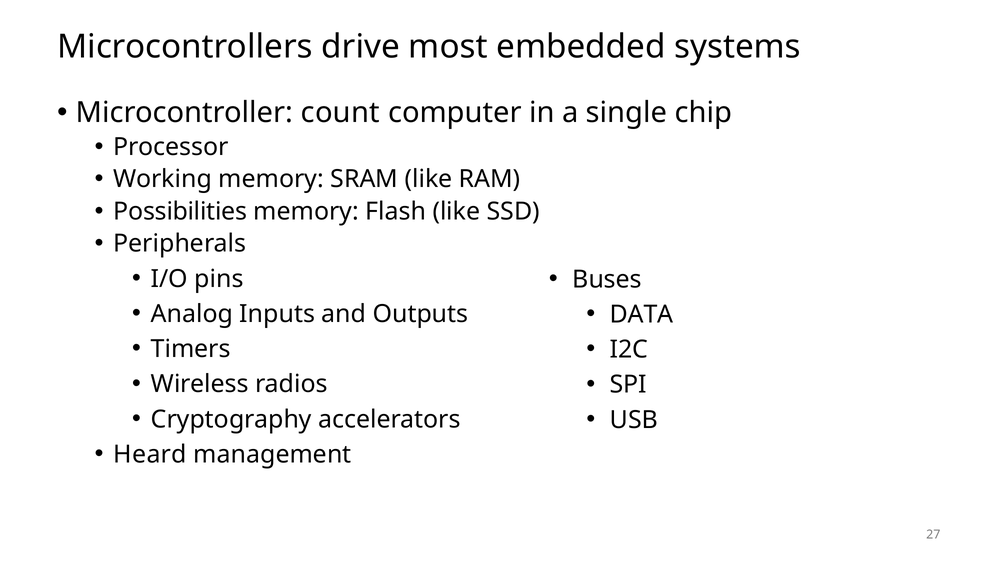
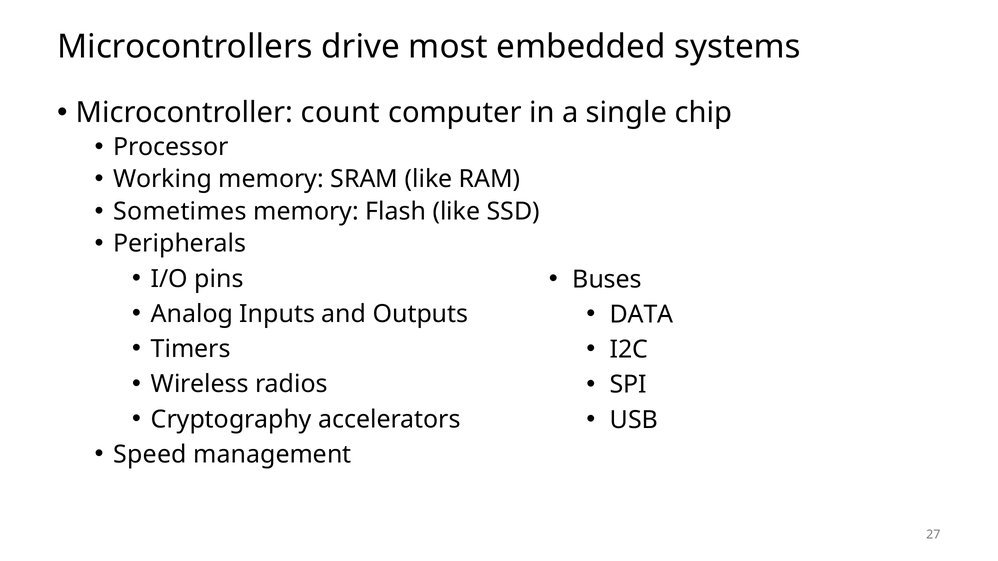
Possibilities: Possibilities -> Sometimes
Heard: Heard -> Speed
